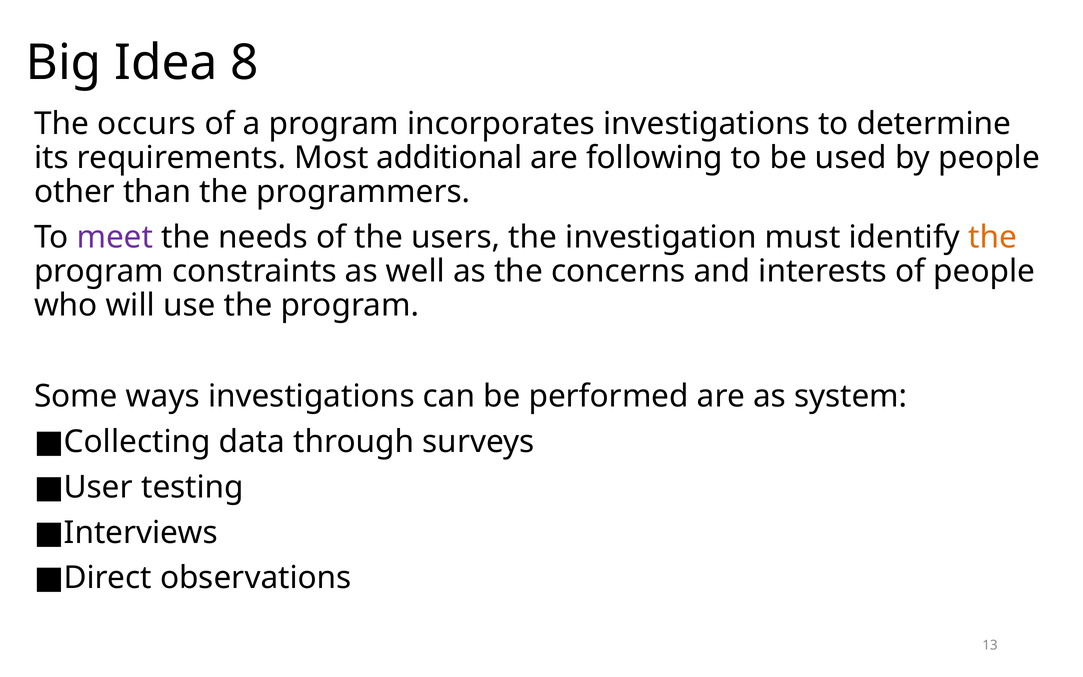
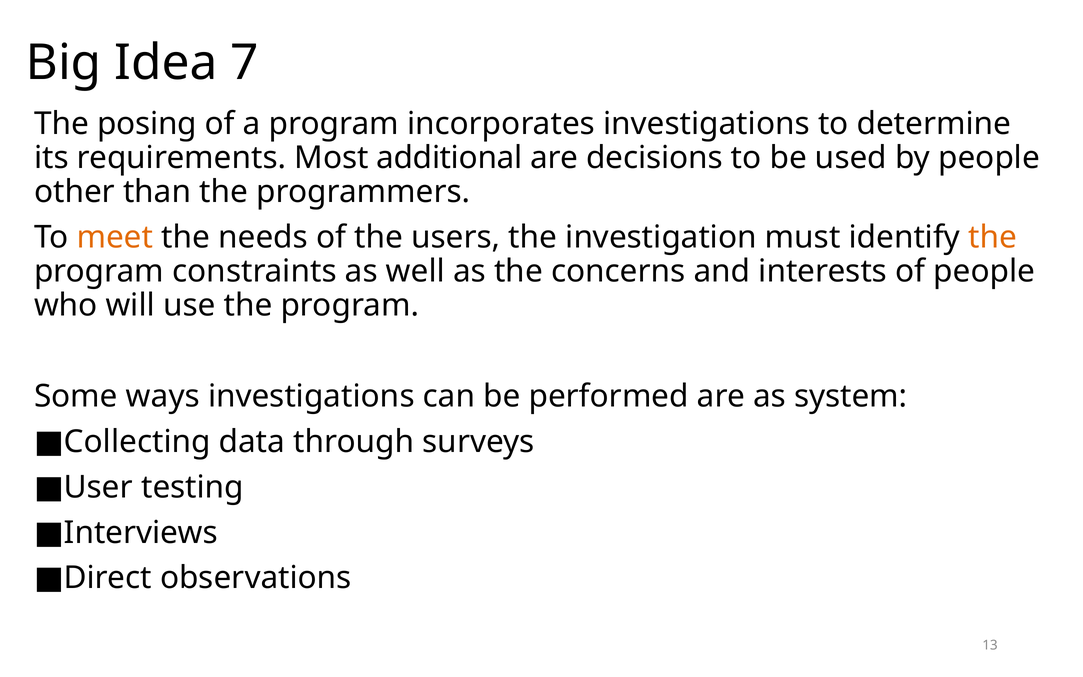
8: 8 -> 7
occurs: occurs -> posing
following: following -> decisions
meet colour: purple -> orange
